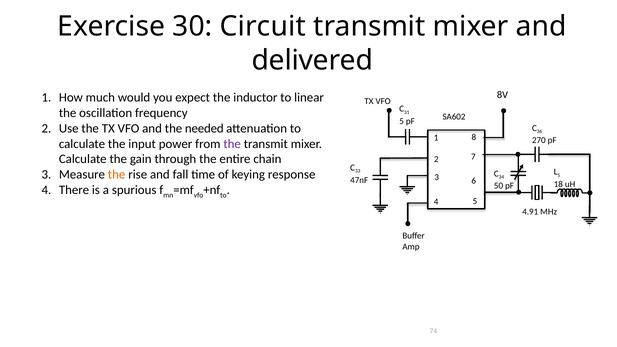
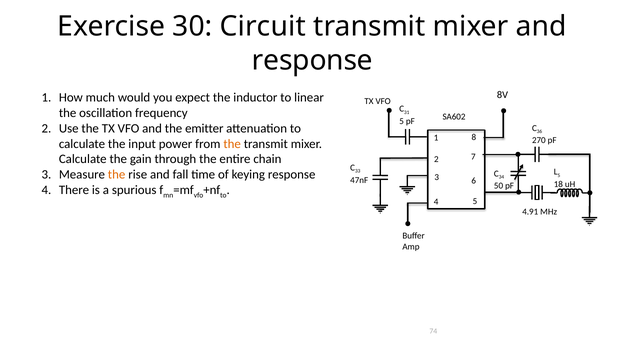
delivered at (312, 60): delivered -> response
needed: needed -> emitter
the at (232, 144) colour: purple -> orange
